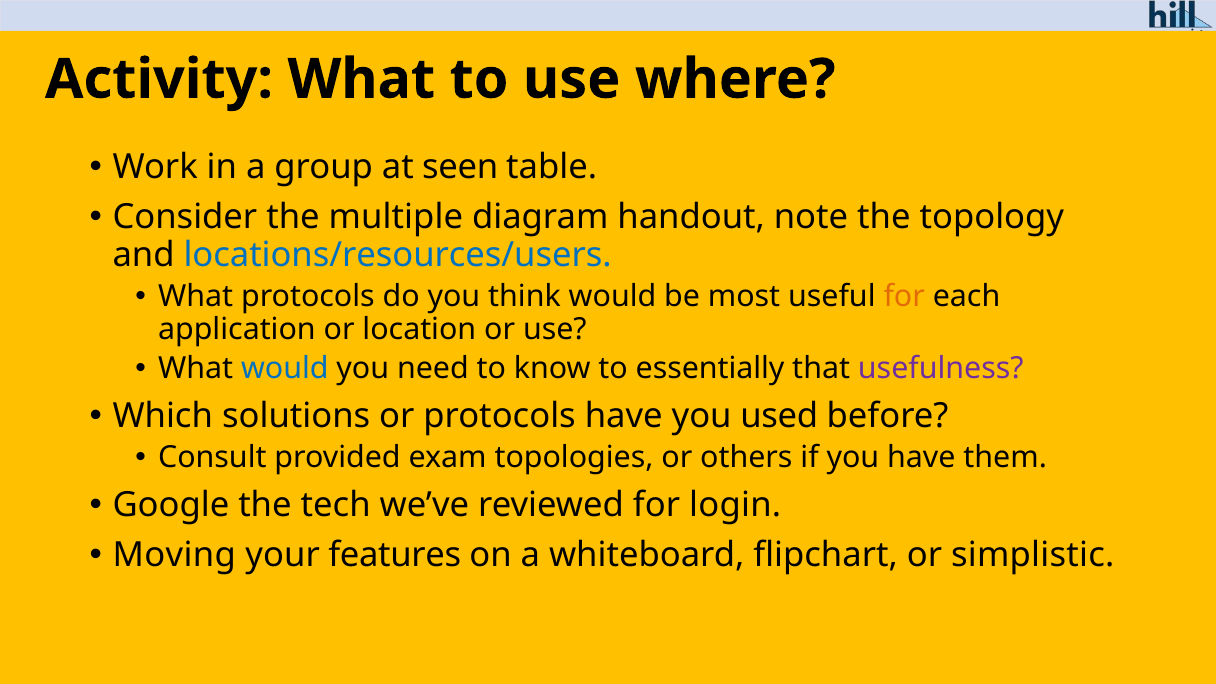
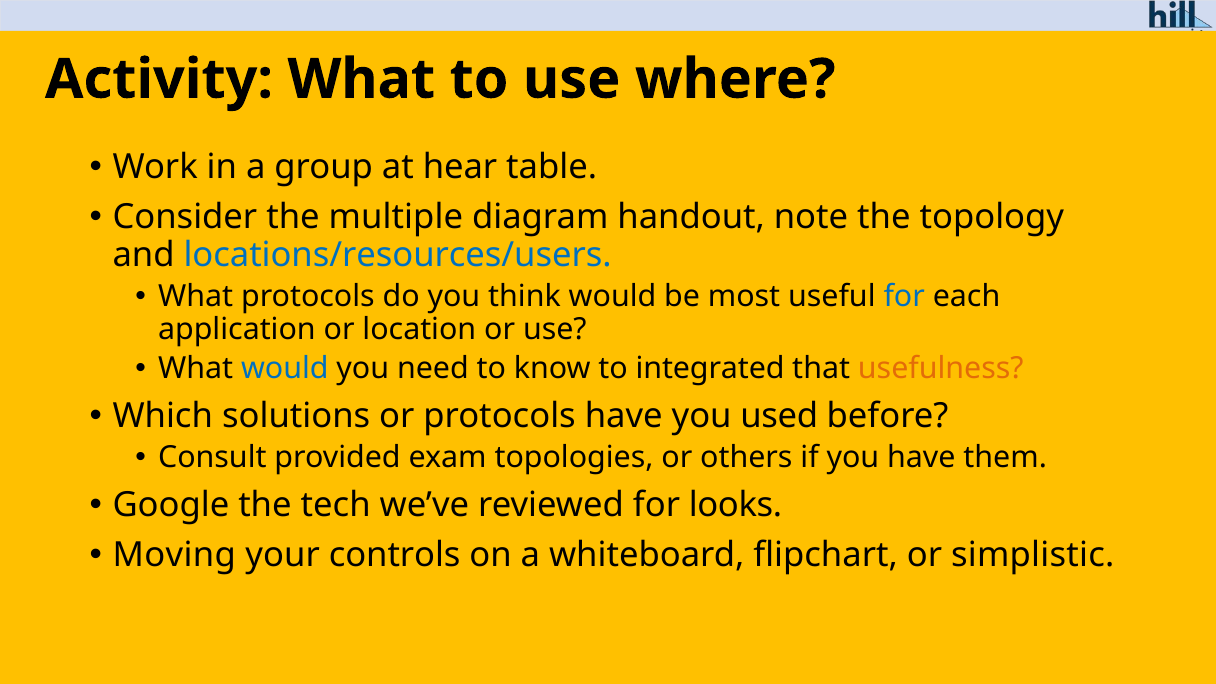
seen: seen -> hear
for at (904, 296) colour: orange -> blue
essentially: essentially -> integrated
usefulness colour: purple -> orange
login: login -> looks
features: features -> controls
